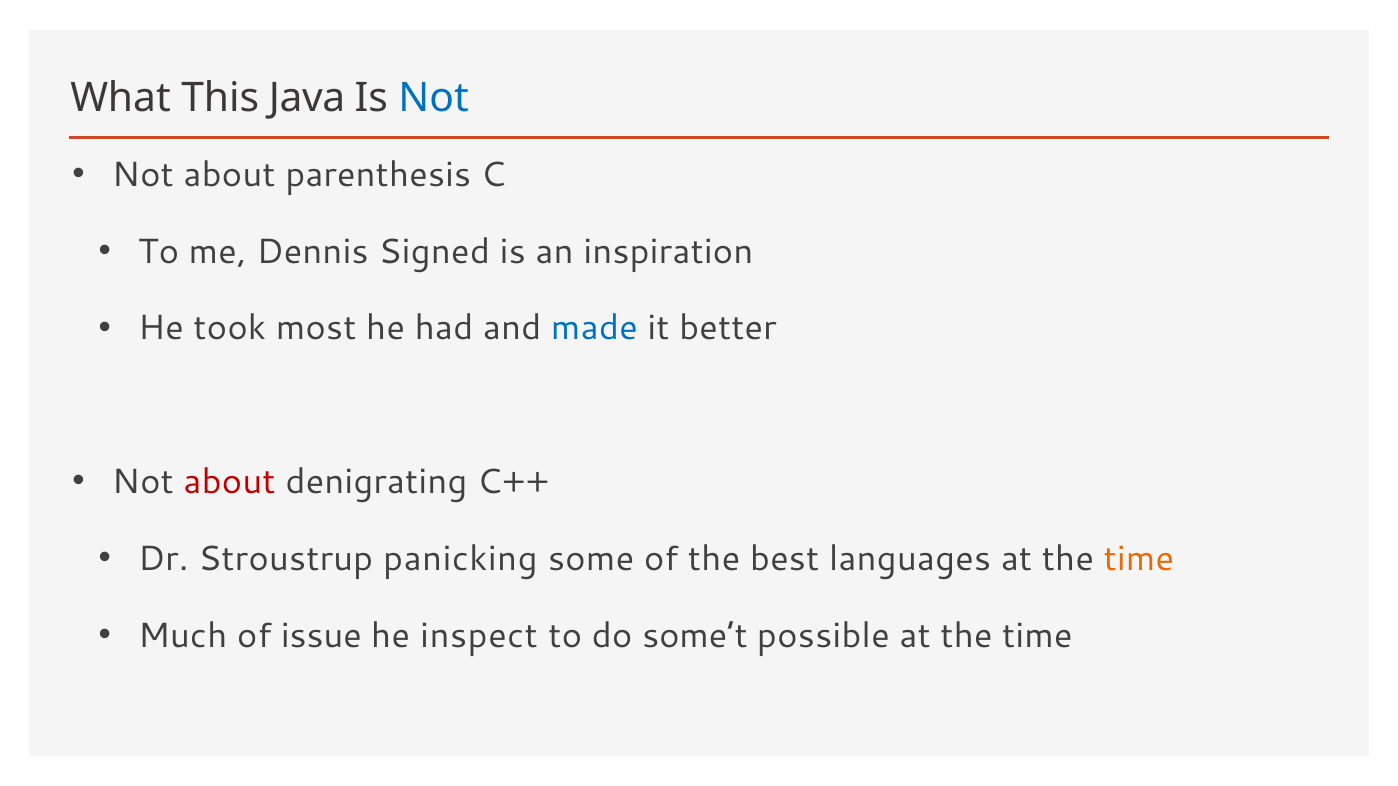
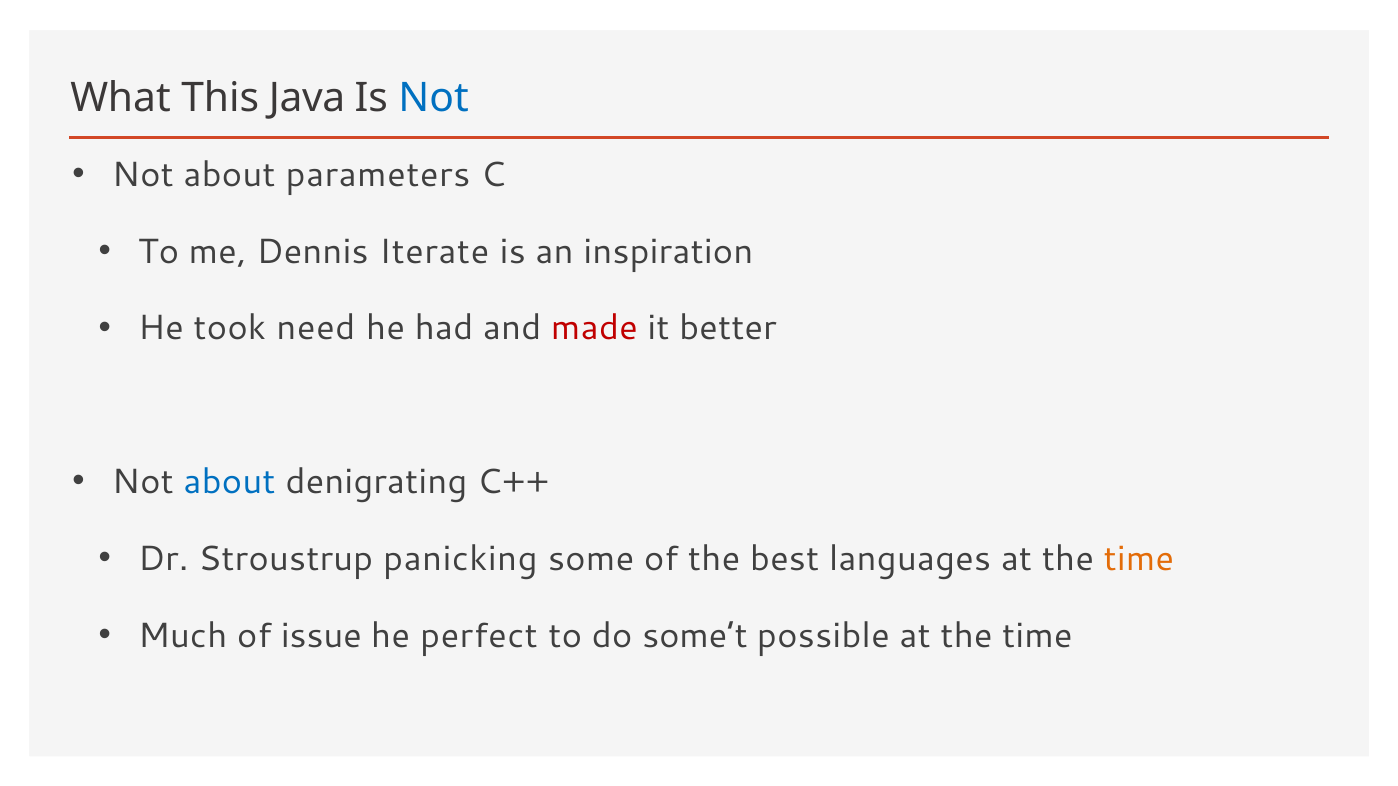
parenthesis: parenthesis -> parameters
Signed: Signed -> Iterate
most: most -> need
made colour: blue -> red
about at (230, 482) colour: red -> blue
inspect: inspect -> perfect
